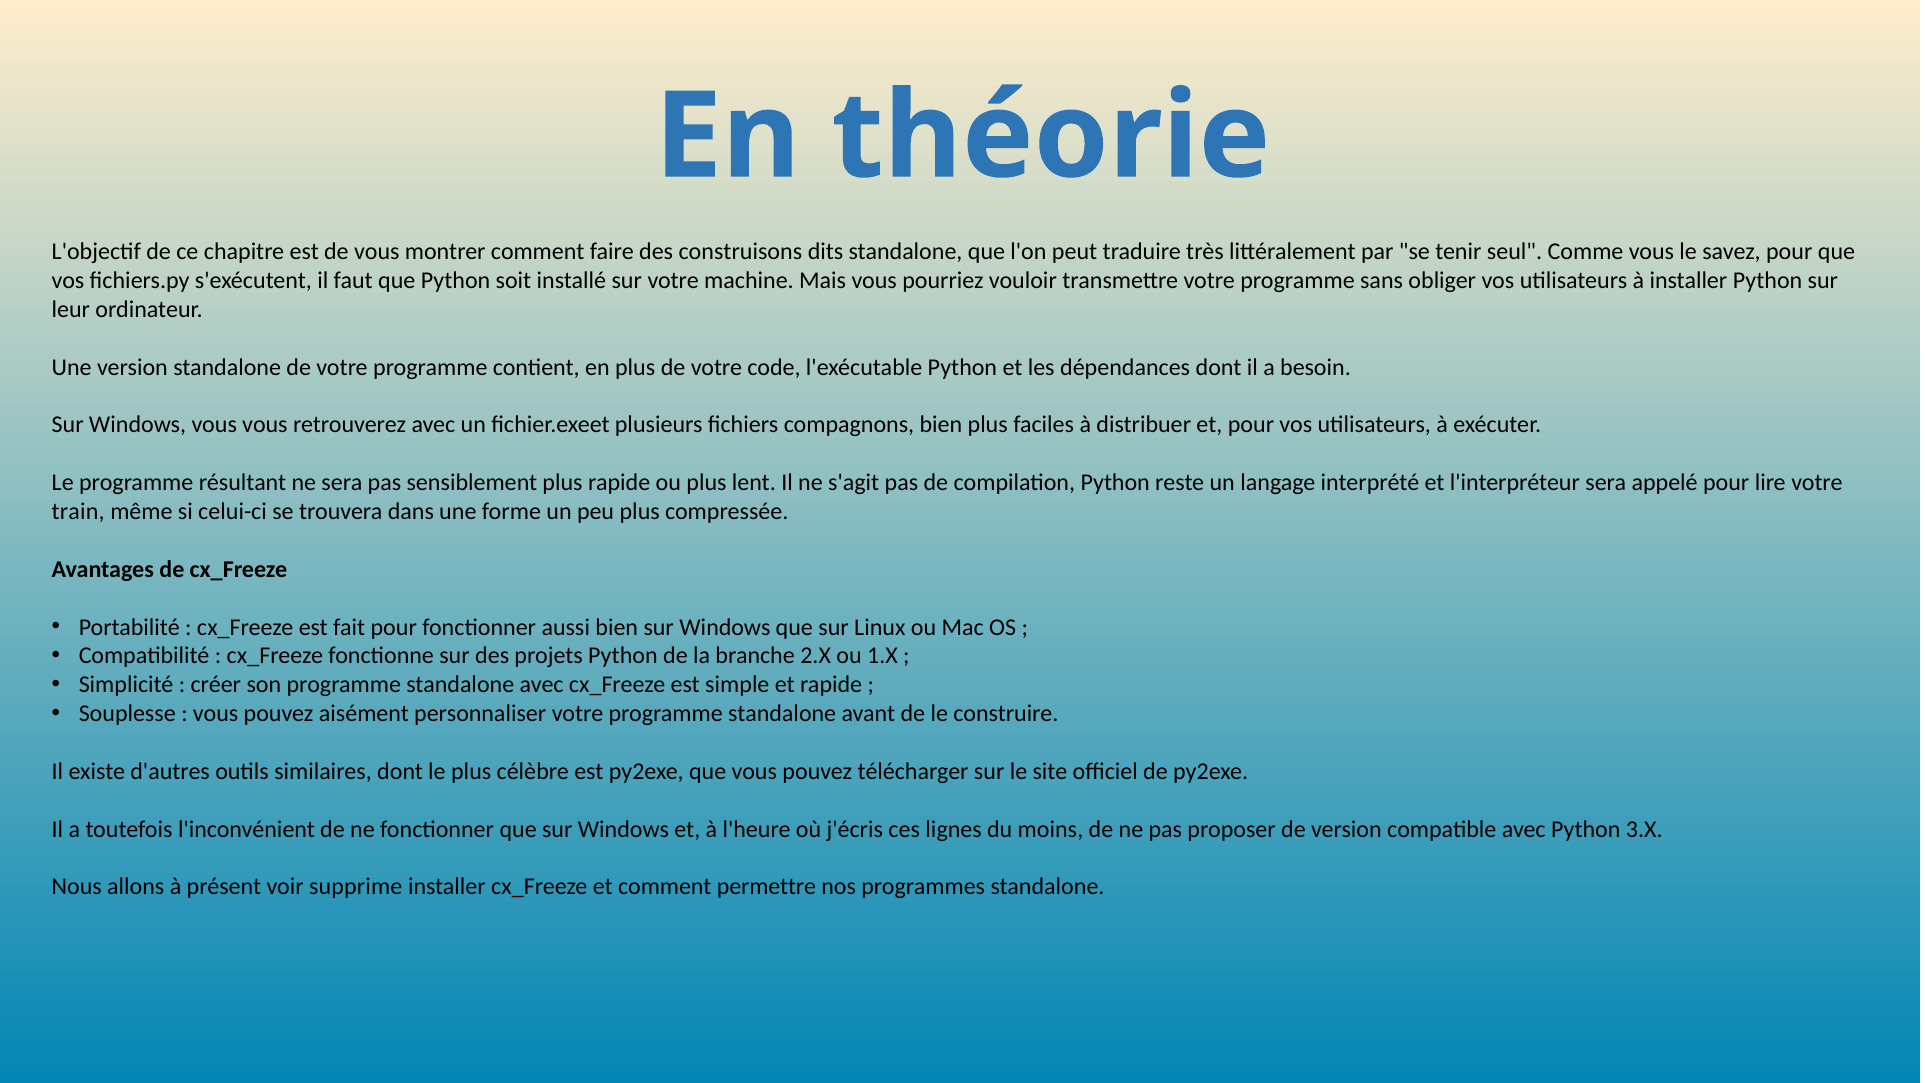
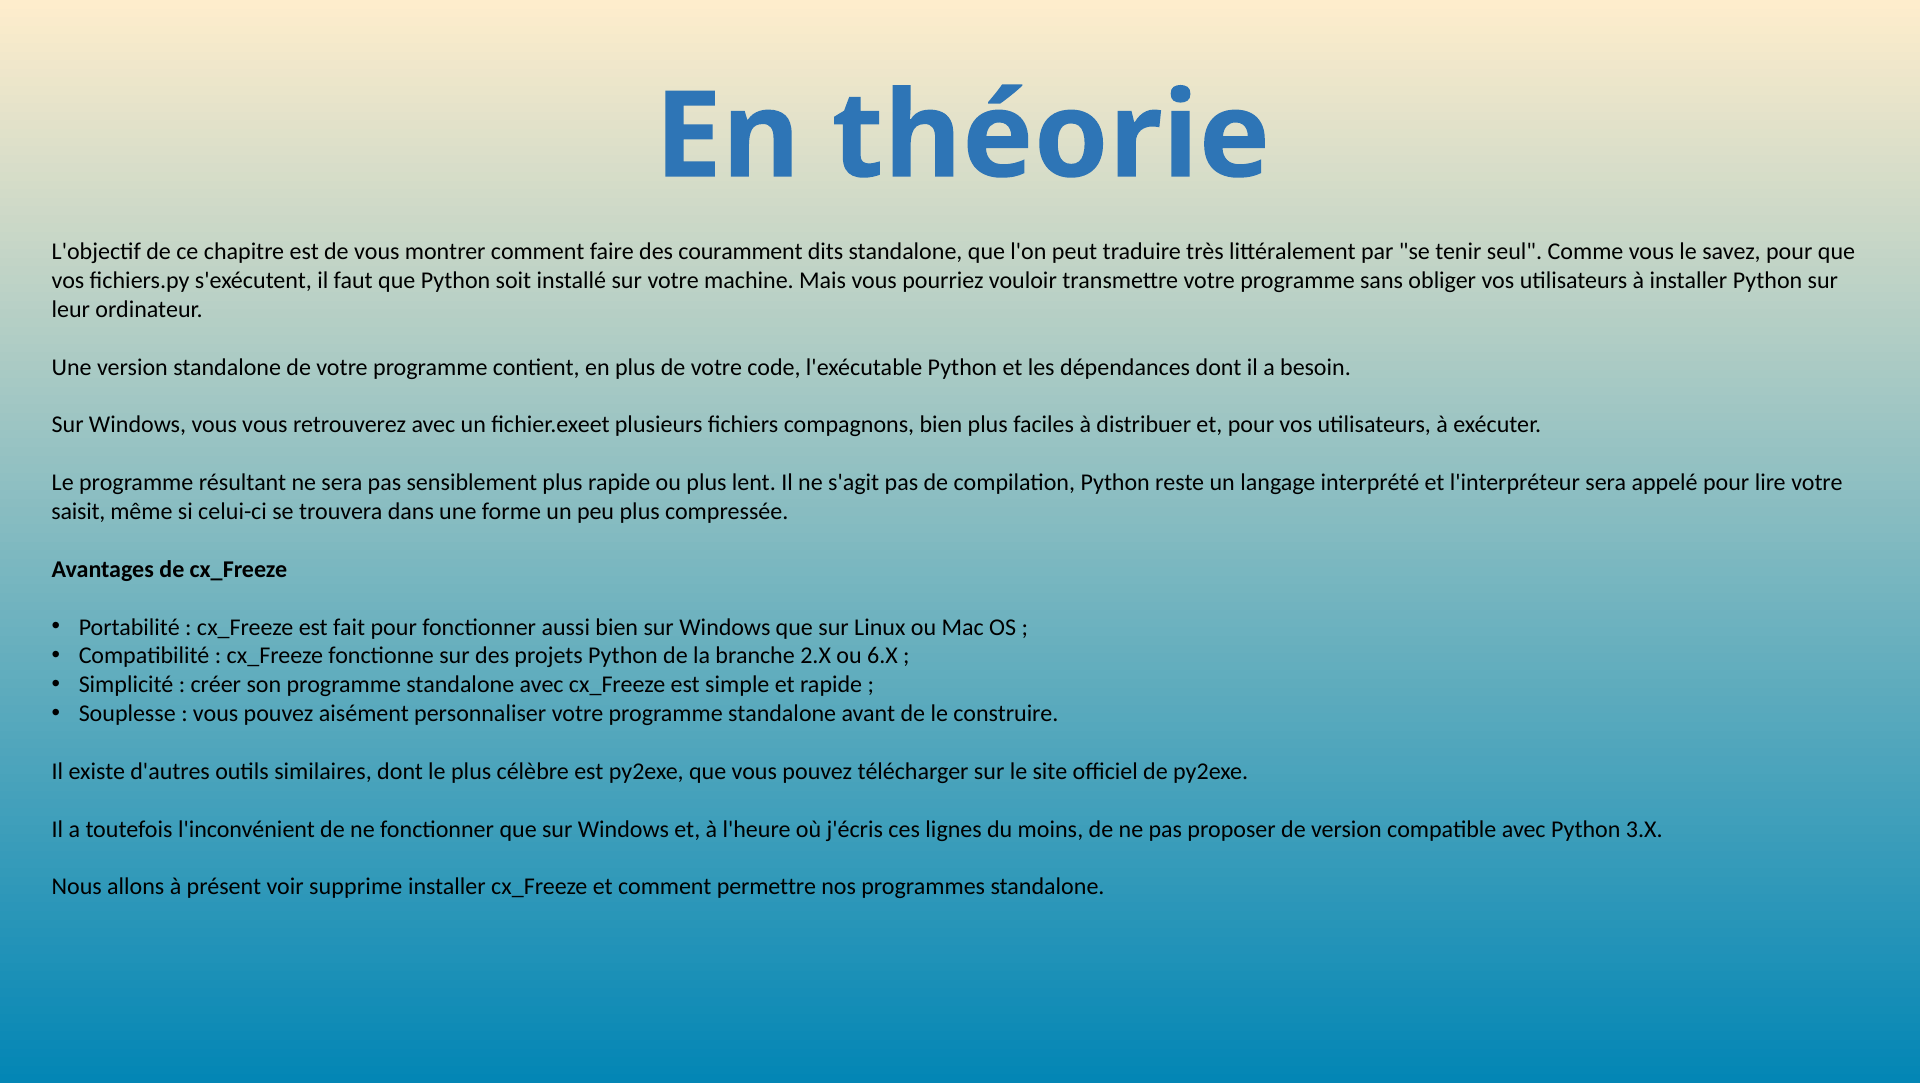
construisons: construisons -> couramment
train: train -> saisit
1.X: 1.X -> 6.X
